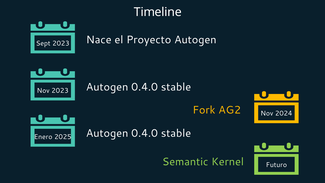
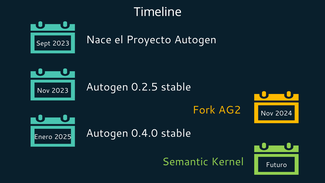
2023 Autogen 0.4.0: 0.4.0 -> 0.2.5
